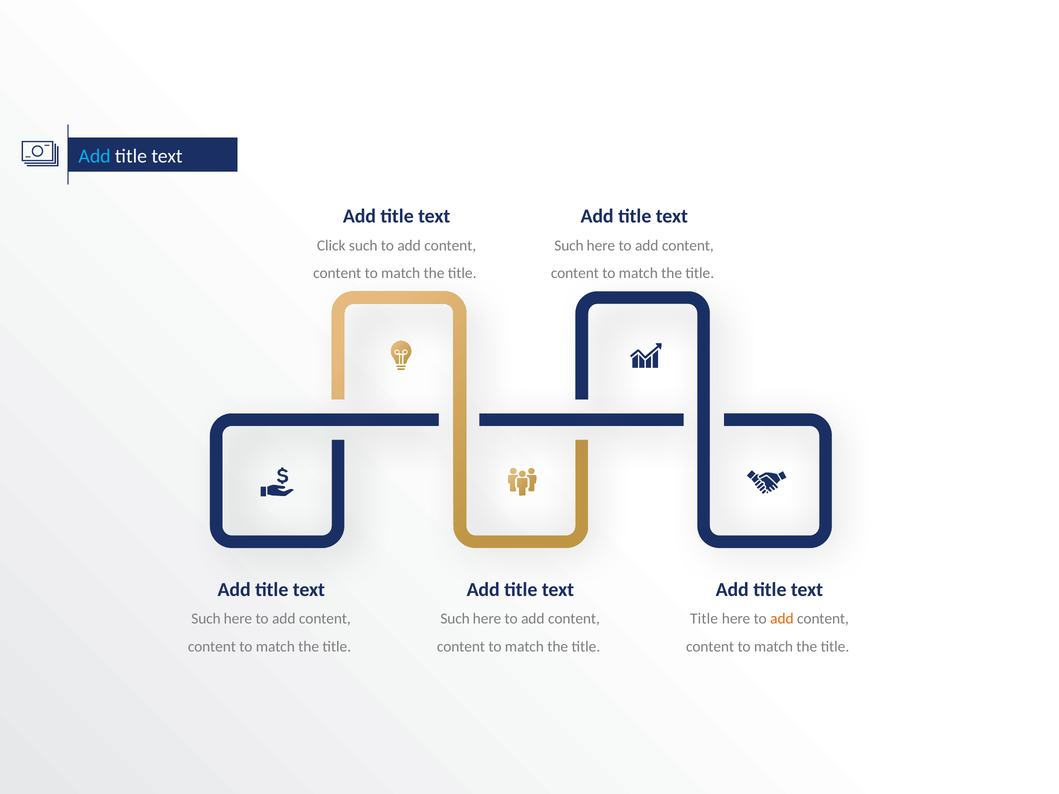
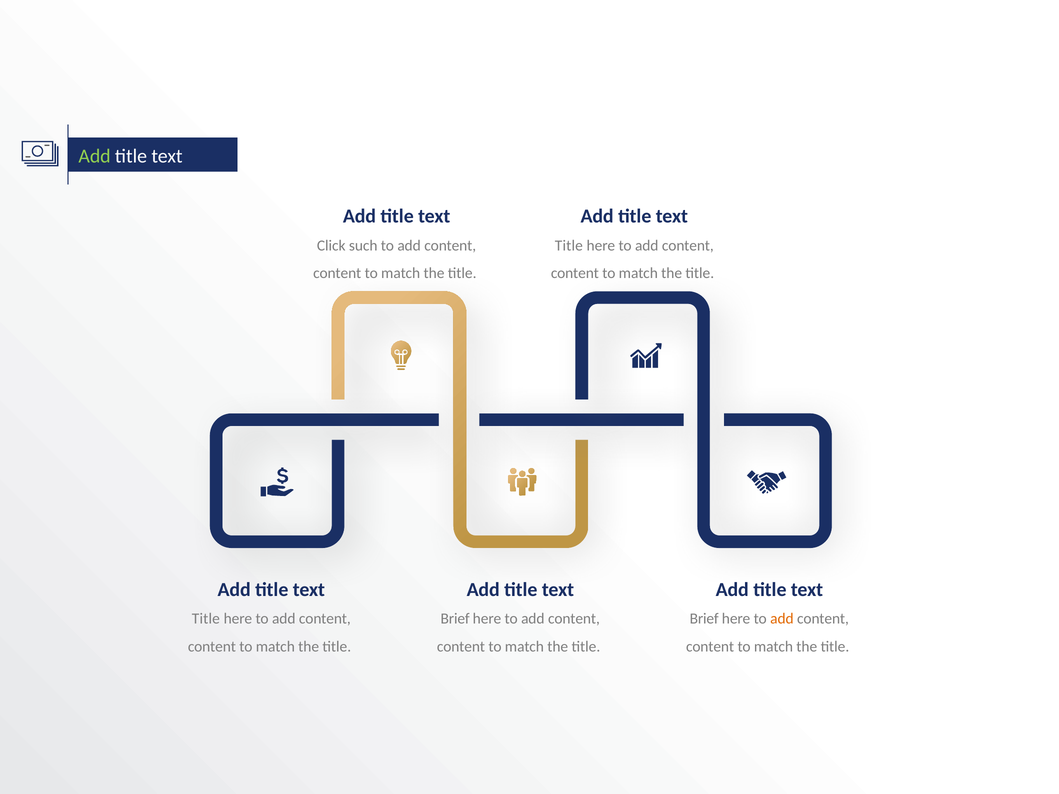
Add at (95, 156) colour: light blue -> light green
Such at (569, 246): Such -> Title
Such at (206, 619): Such -> Title
Such at (455, 619): Such -> Brief
Title at (704, 619): Title -> Brief
